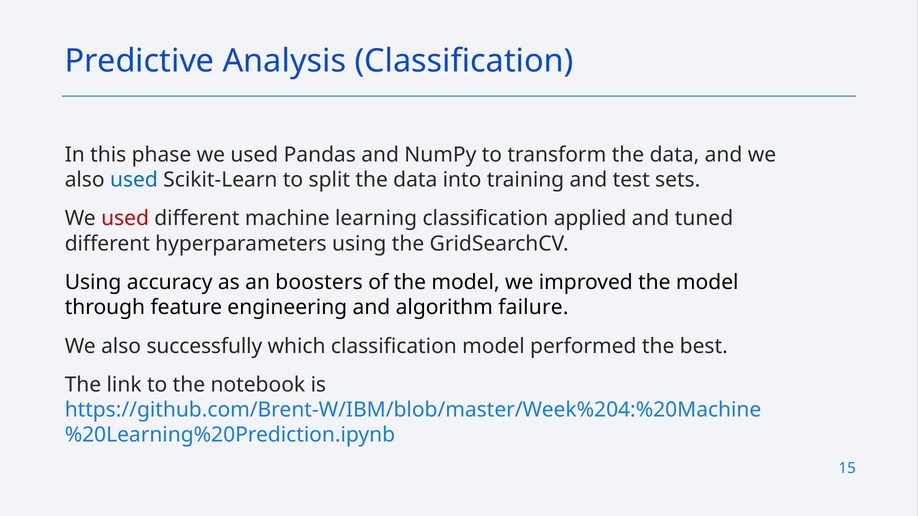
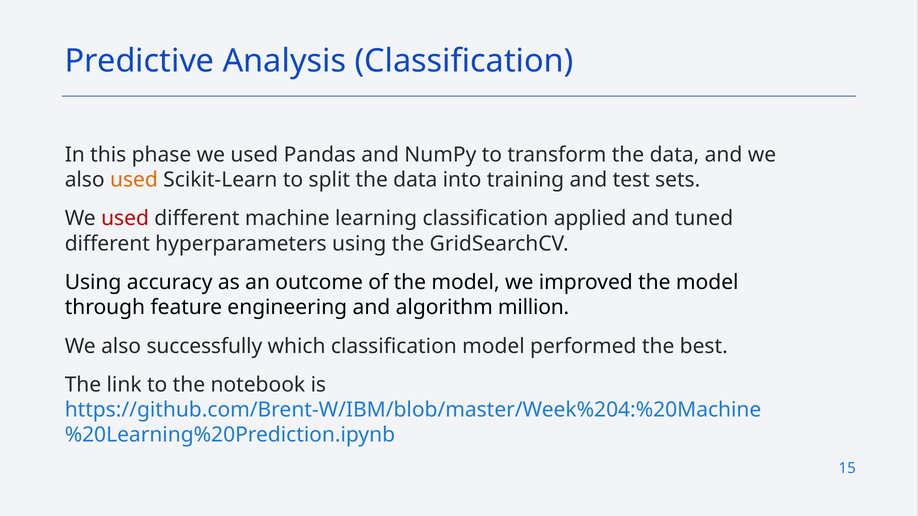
used at (134, 180) colour: blue -> orange
boosters: boosters -> outcome
failure: failure -> million
